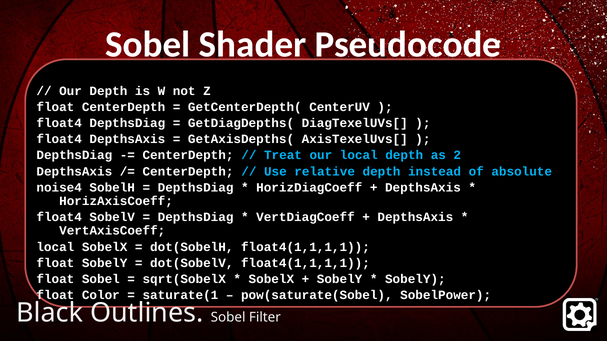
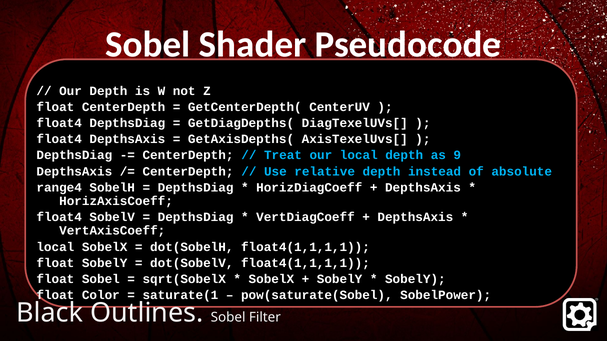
2: 2 -> 9
noise4: noise4 -> range4
